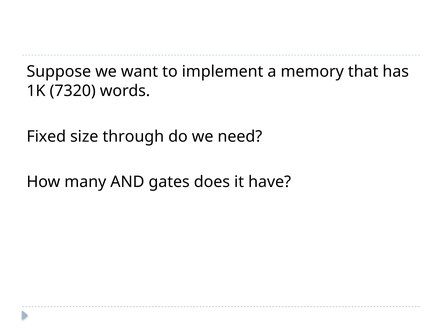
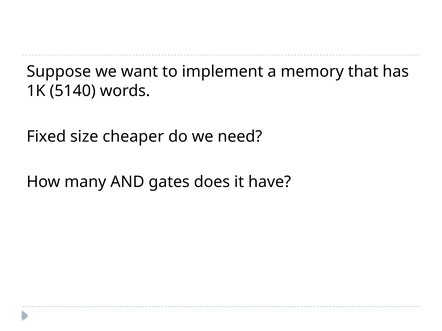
7320: 7320 -> 5140
through: through -> cheaper
